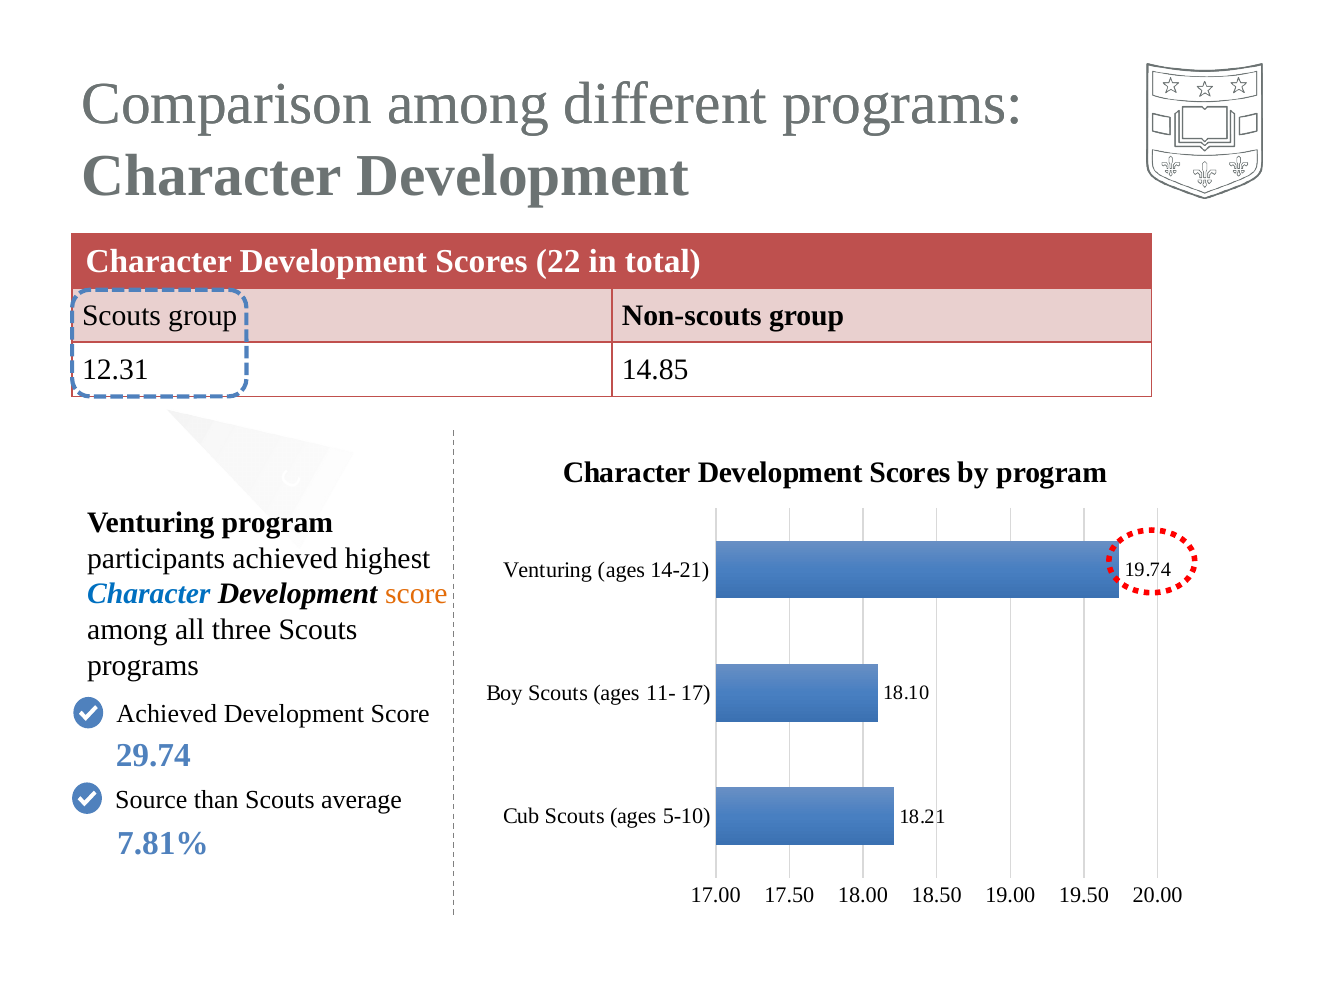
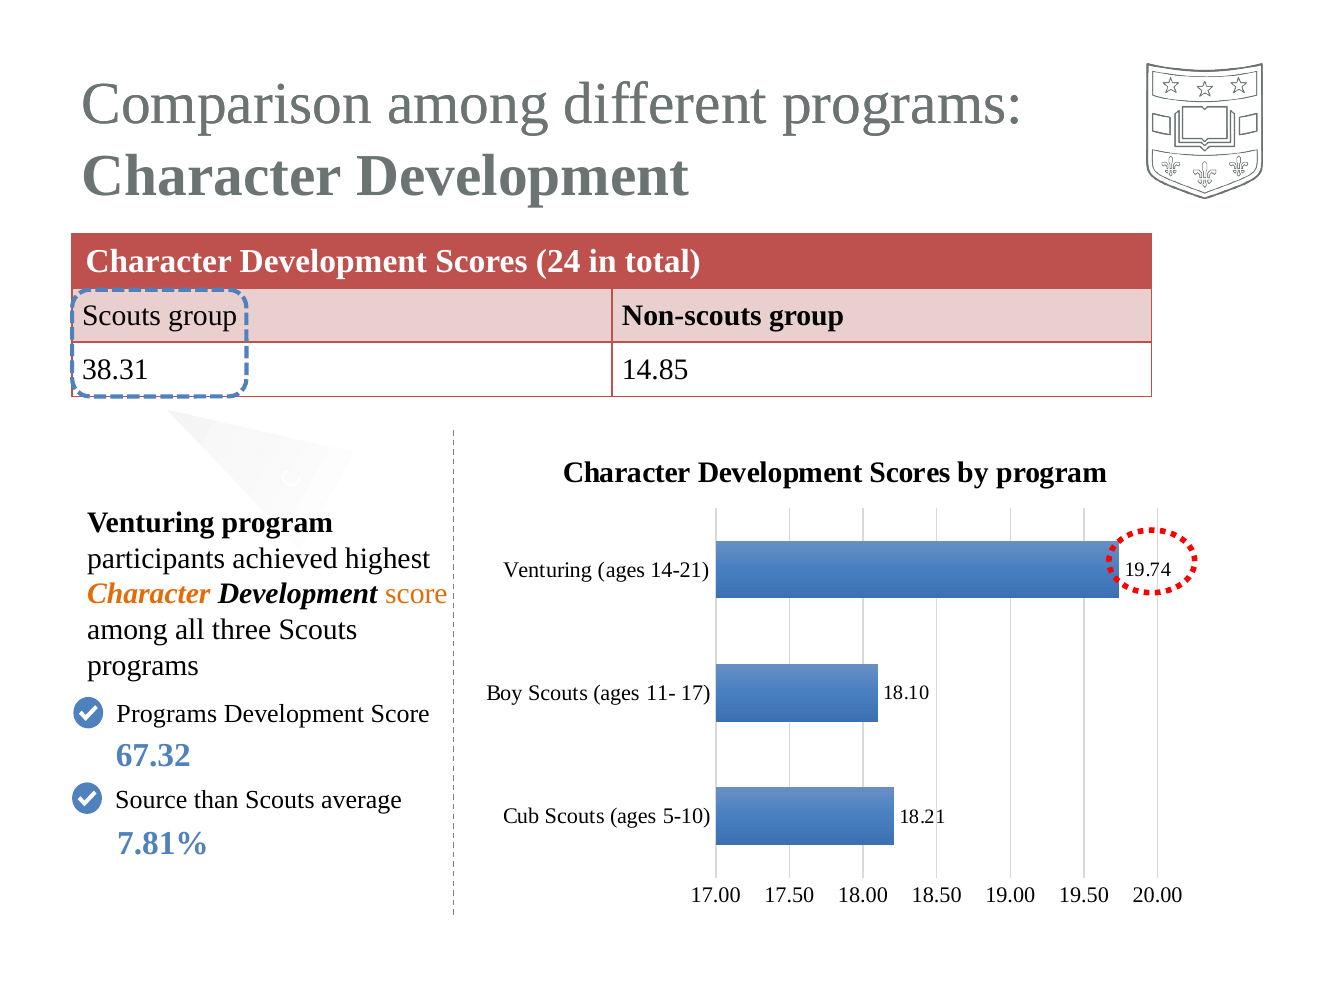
22: 22 -> 24
12.31: 12.31 -> 38.31
Character at (149, 594) colour: blue -> orange
Achieved at (167, 714): Achieved -> Programs
29.74: 29.74 -> 67.32
